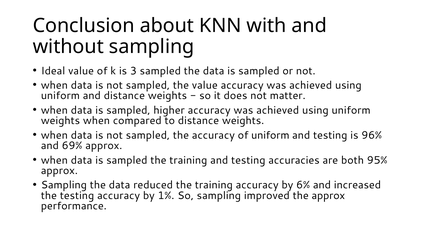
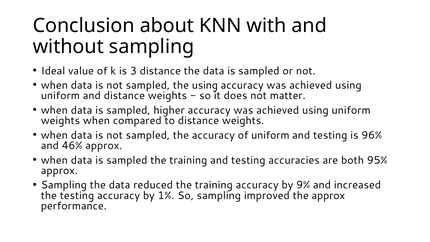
3 sampled: sampled -> distance
the value: value -> using
69%: 69% -> 46%
6%: 6% -> 9%
